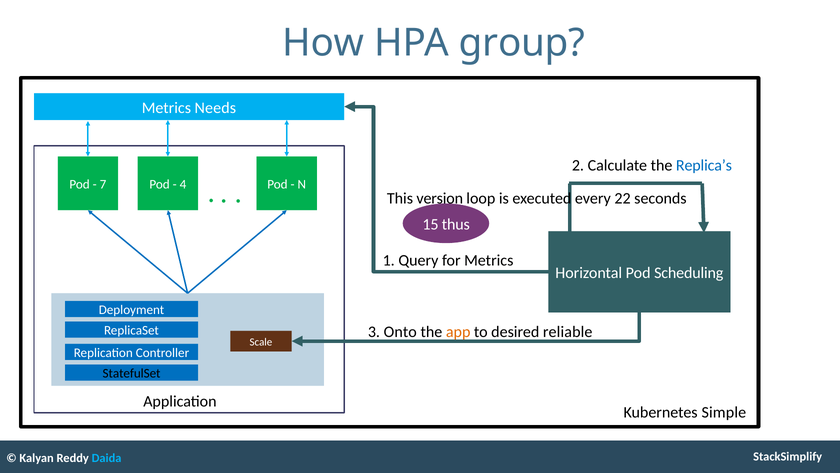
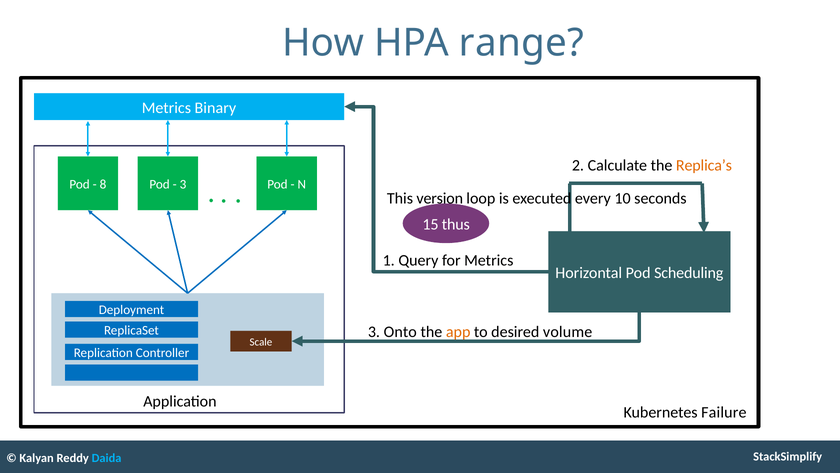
group: group -> range
Needs: Needs -> Binary
Replica’s colour: blue -> orange
7: 7 -> 8
4 at (183, 184): 4 -> 3
22: 22 -> 10
reliable: reliable -> volume
StatefulSet colour: black -> blue
Simple: Simple -> Failure
